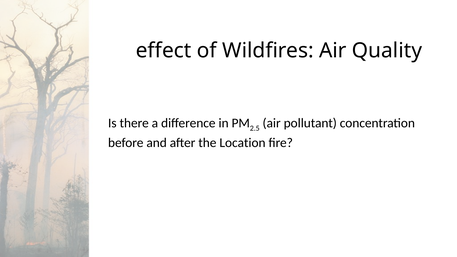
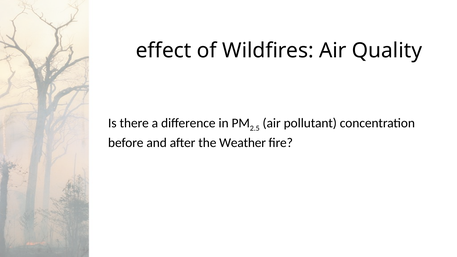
Location: Location -> Weather
